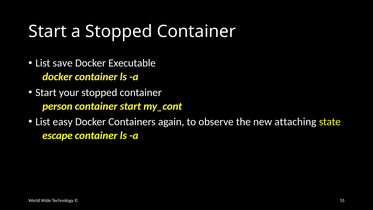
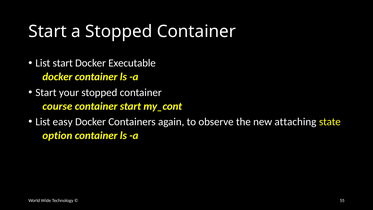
List save: save -> start
person: person -> course
escape: escape -> option
